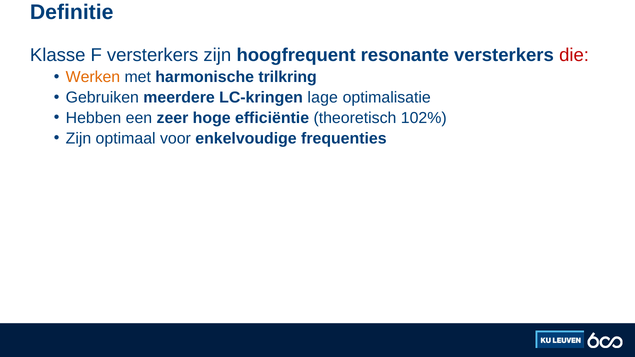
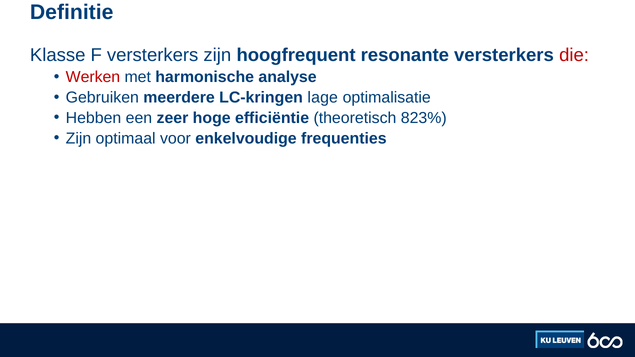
Werken colour: orange -> red
trilkring: trilkring -> analyse
102%: 102% -> 823%
